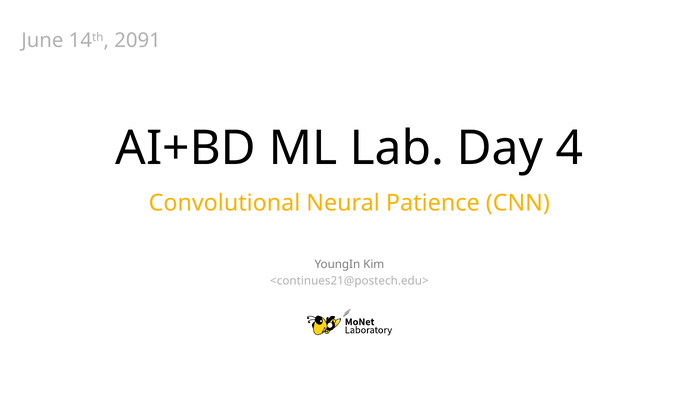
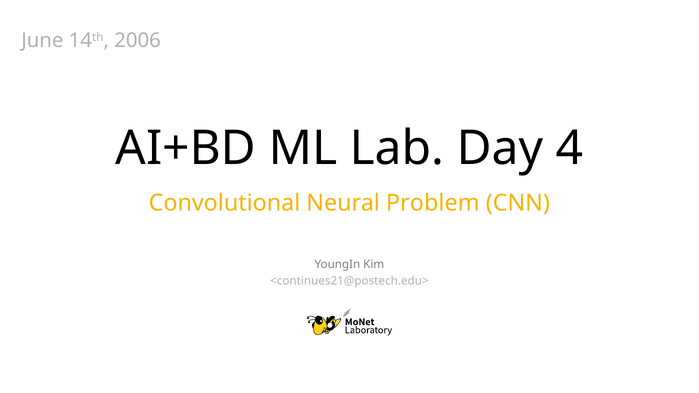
2091: 2091 -> 2006
Patience: Patience -> Problem
